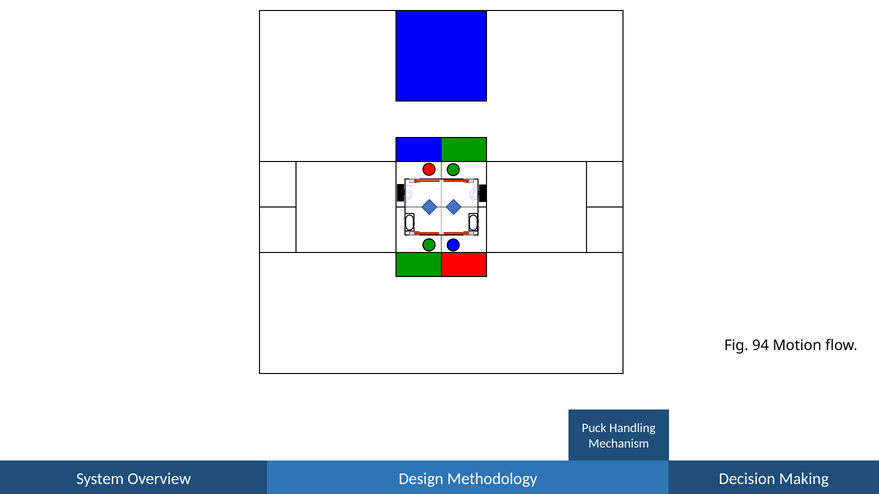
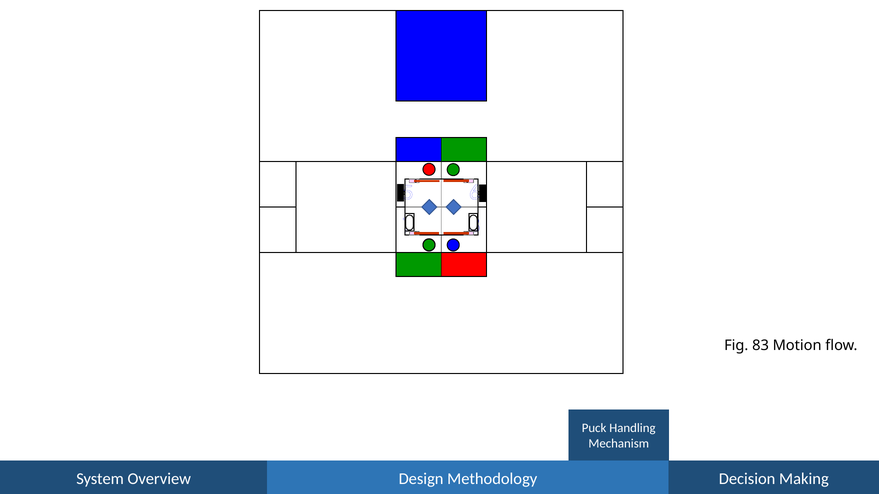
94: 94 -> 83
